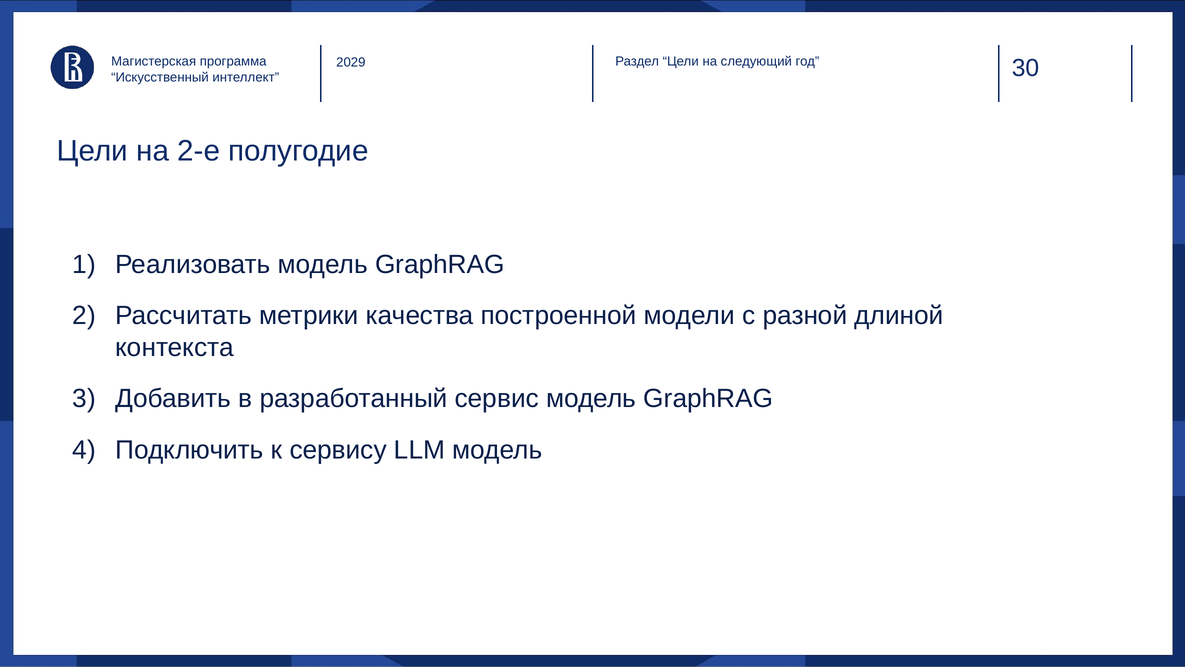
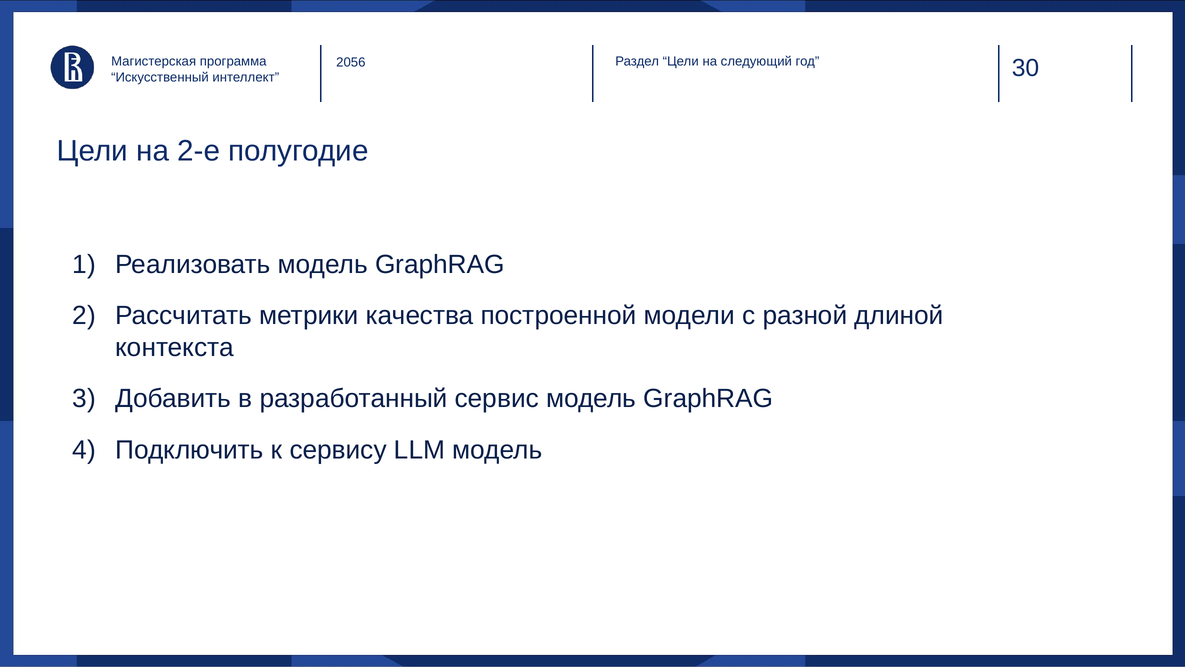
2029: 2029 -> 2056
